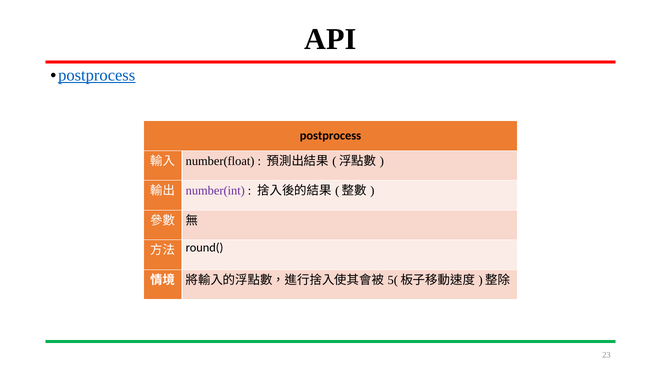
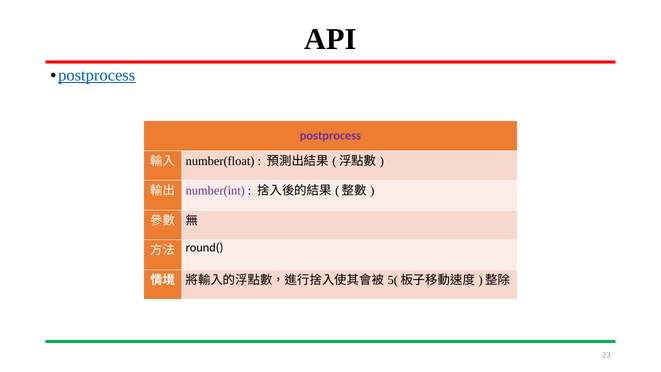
postprocess at (330, 136) colour: black -> purple
